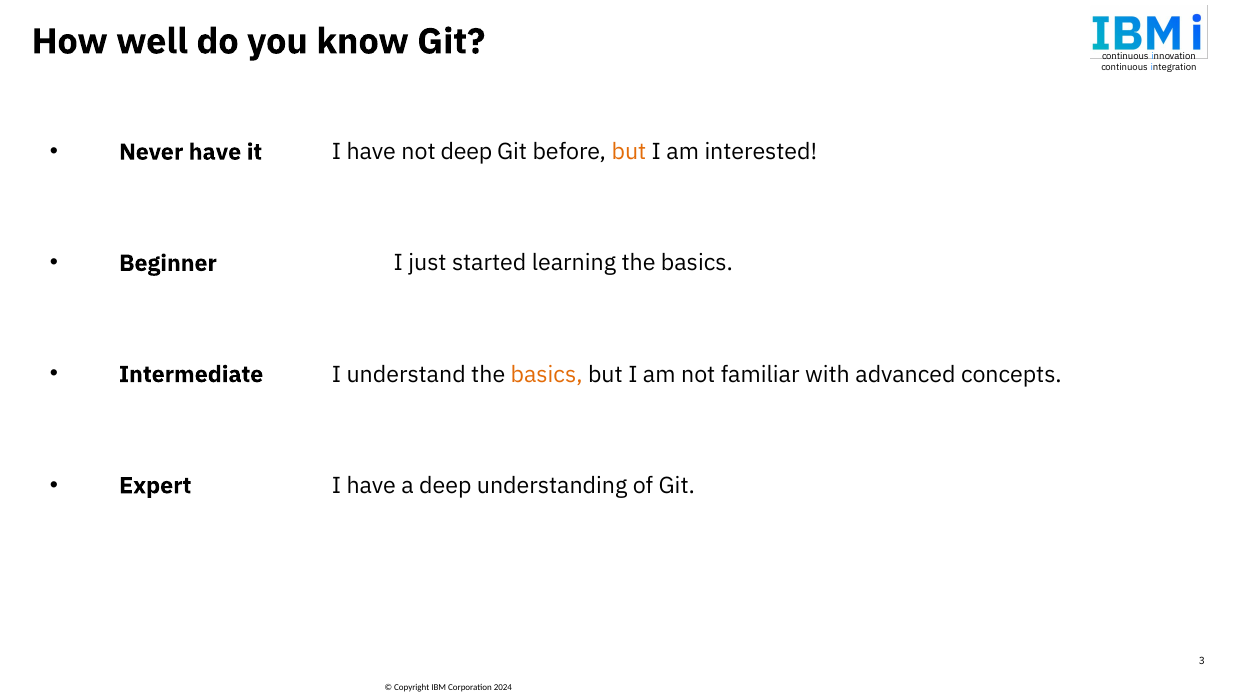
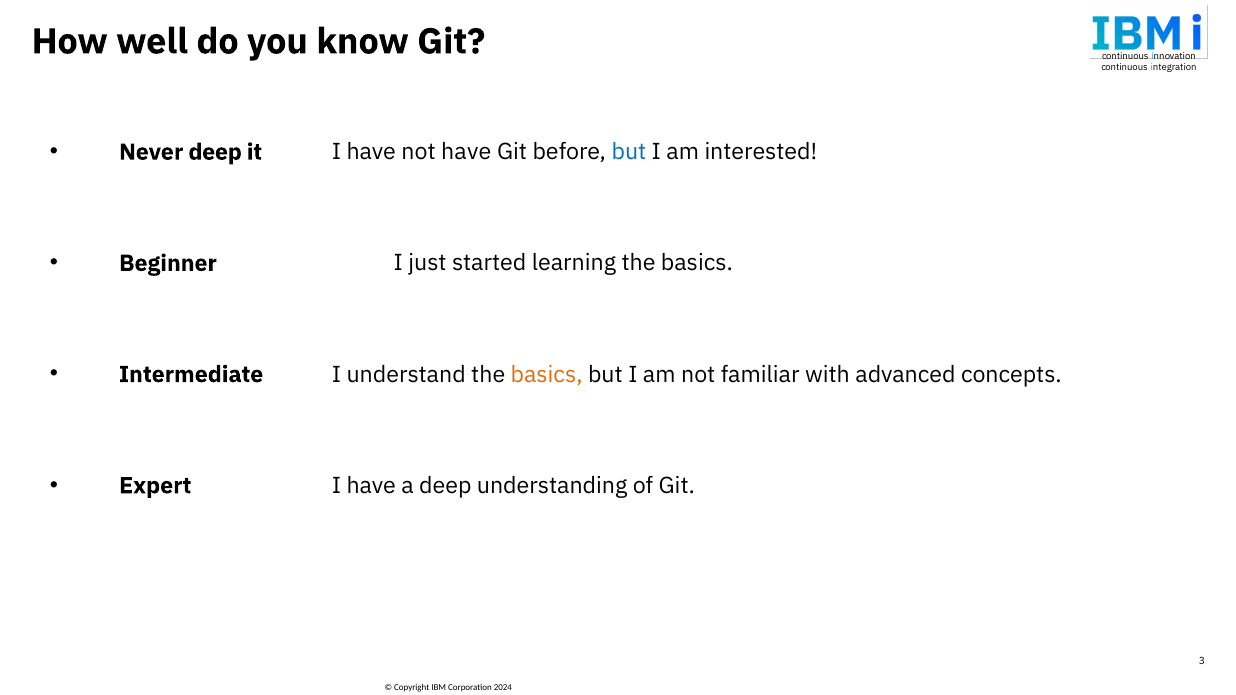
have at (215, 152): have -> deep
not deep: deep -> have
but at (629, 152) colour: orange -> blue
